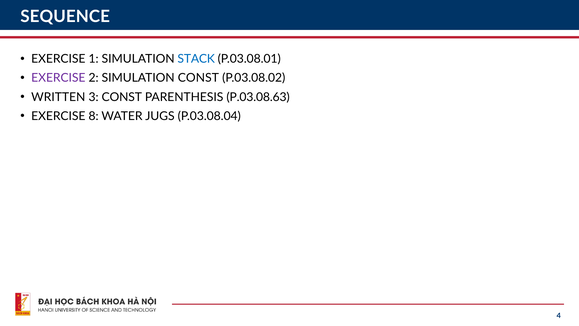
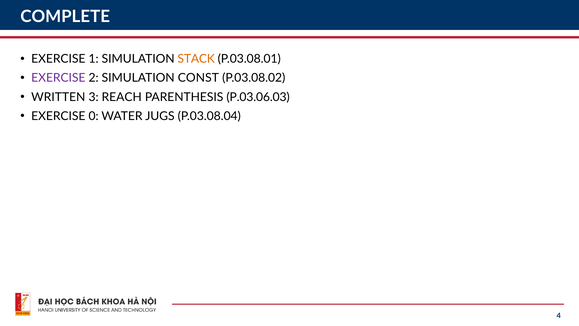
SEQUENCE: SEQUENCE -> COMPLETE
STACK colour: blue -> orange
3 CONST: CONST -> REACH
P.03.08.63: P.03.08.63 -> P.03.06.03
8: 8 -> 0
